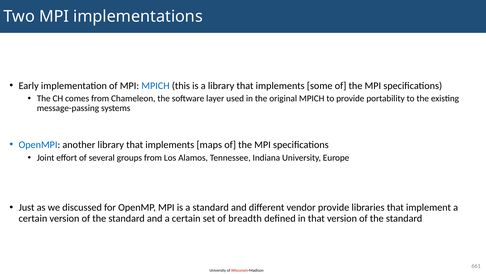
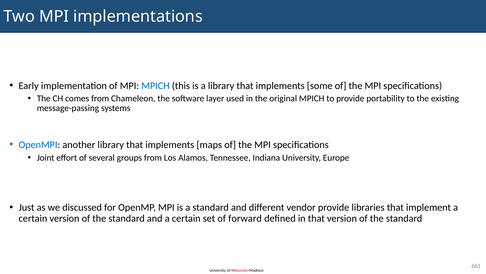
breadth: breadth -> forward
